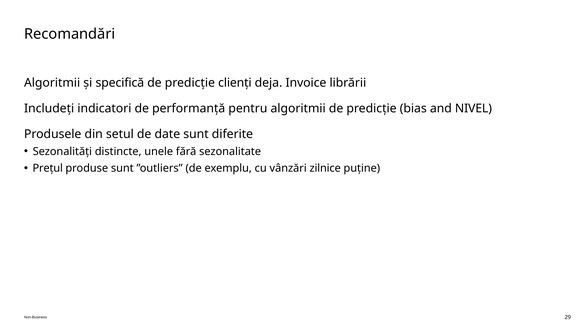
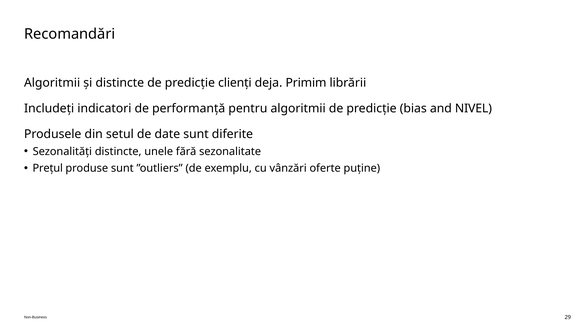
și specifică: specifică -> distincte
Invoice: Invoice -> Primim
zilnice: zilnice -> oferte
